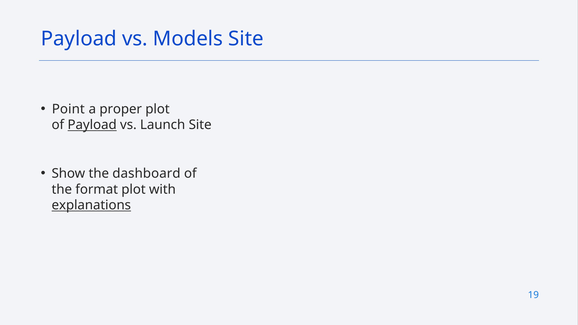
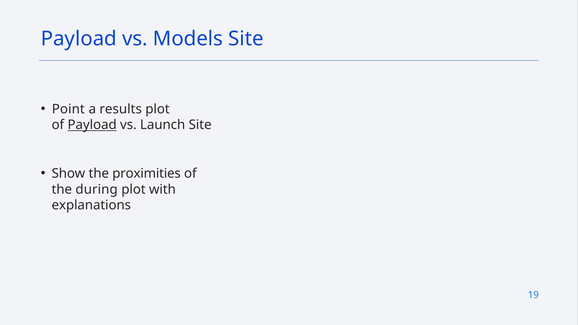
proper: proper -> results
dashboard: dashboard -> proximities
format: format -> during
explanations underline: present -> none
